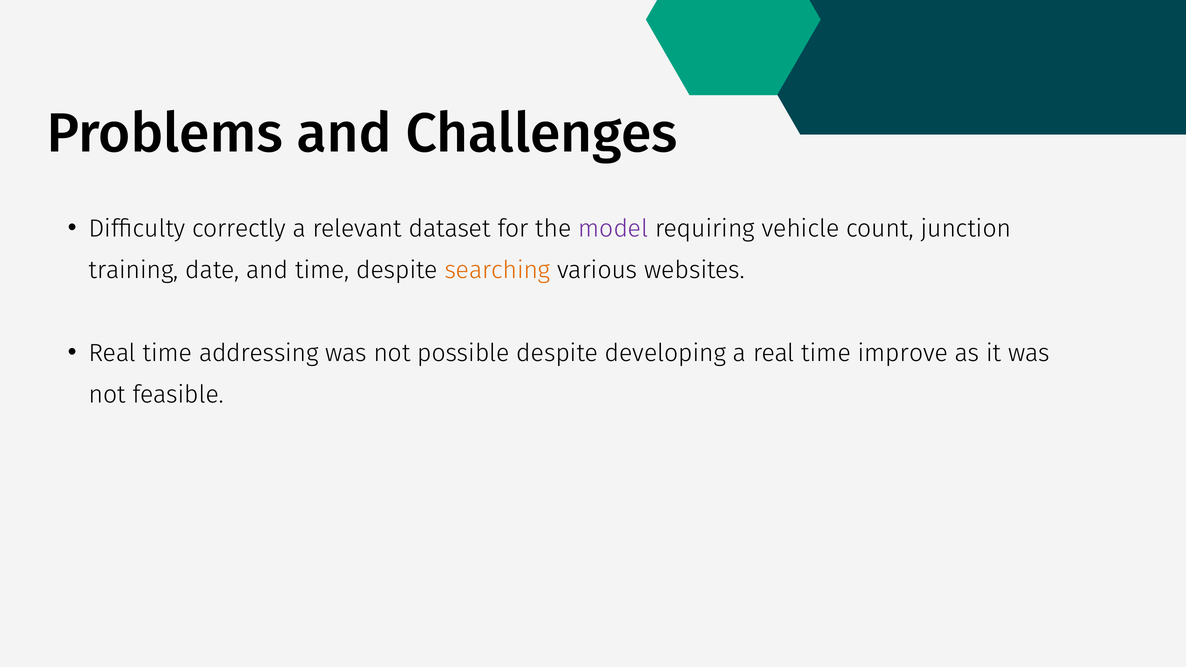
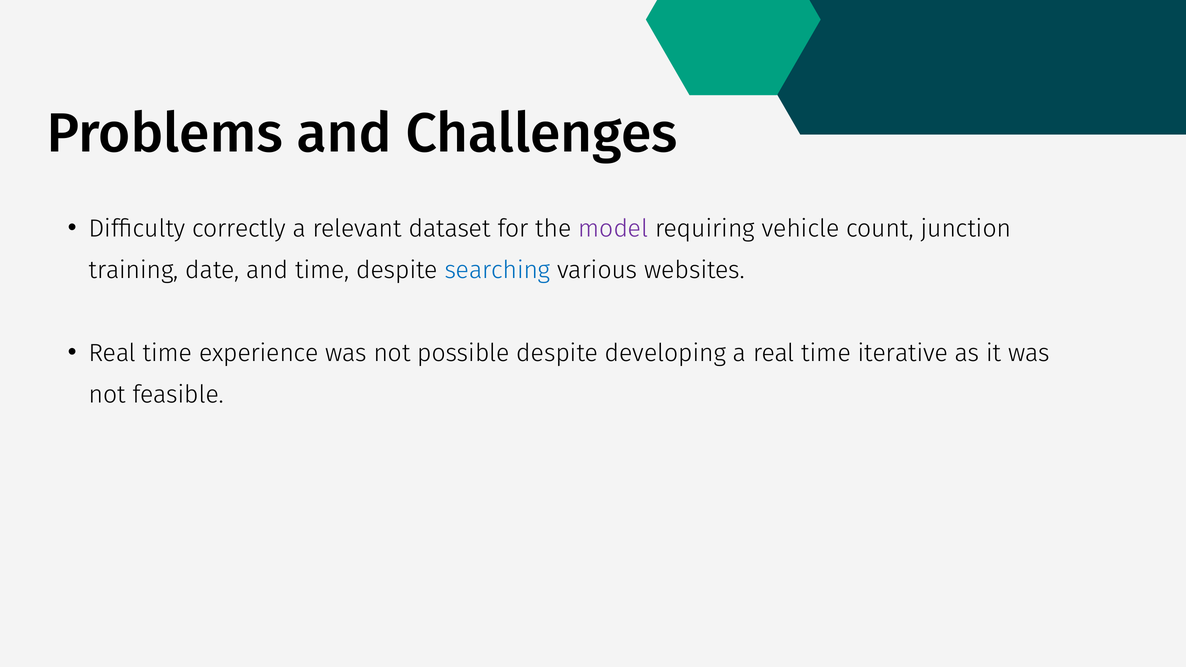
searching colour: orange -> blue
addressing: addressing -> experience
improve: improve -> iterative
